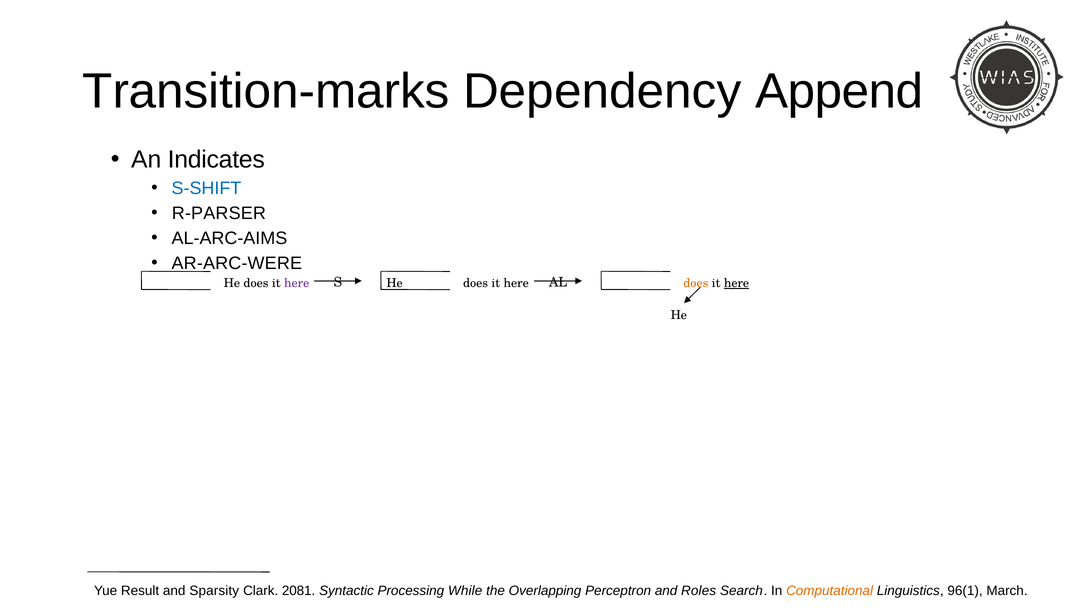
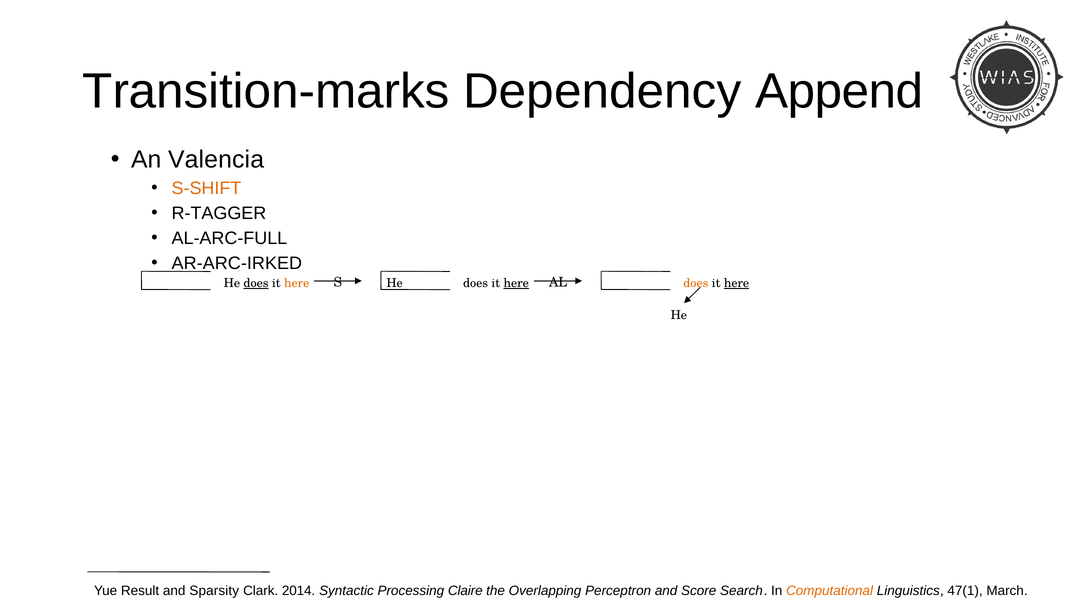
Indicates: Indicates -> Valencia
S-SHIFT colour: blue -> orange
R-PARSER: R-PARSER -> R-TAGGER
AL-ARC-AIMS: AL-ARC-AIMS -> AL-ARC-FULL
AR-ARC-WERE: AR-ARC-WERE -> AR-ARC-IRKED
does at (256, 283) underline: none -> present
here at (297, 283) colour: purple -> orange
here at (516, 283) underline: none -> present
2081: 2081 -> 2014
While: While -> Claire
Roles: Roles -> Score
96(1: 96(1 -> 47(1
